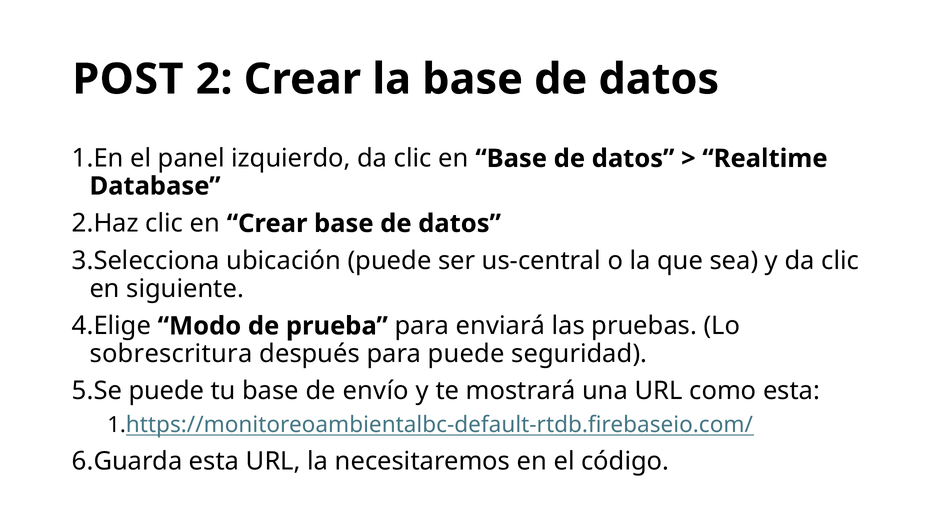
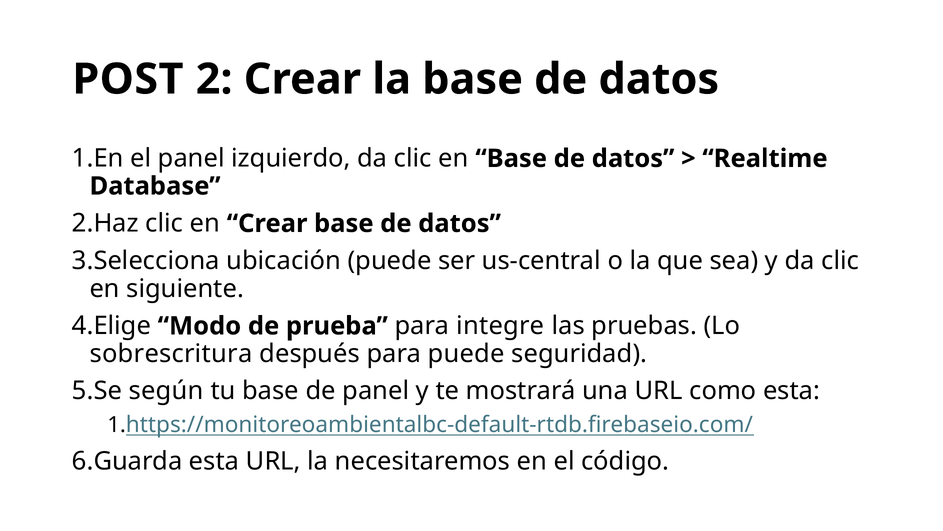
enviará: enviará -> integre
puede at (166, 391): puede -> según
de envío: envío -> panel
